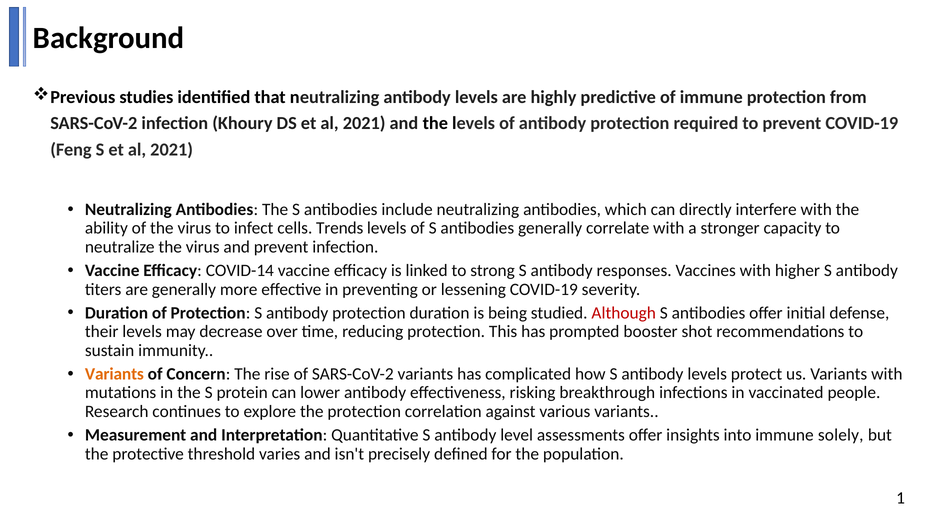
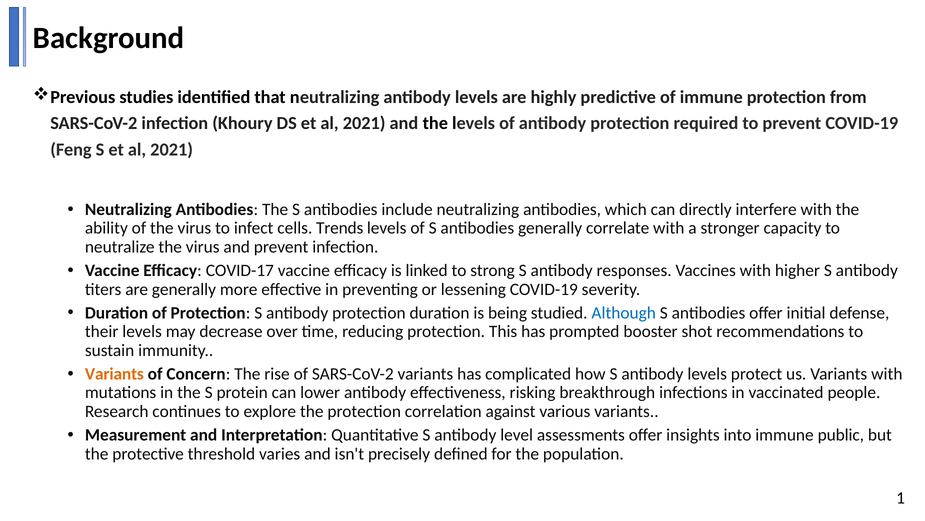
COVID-14: COVID-14 -> COVID-17
Although colour: red -> blue
solely: solely -> public
